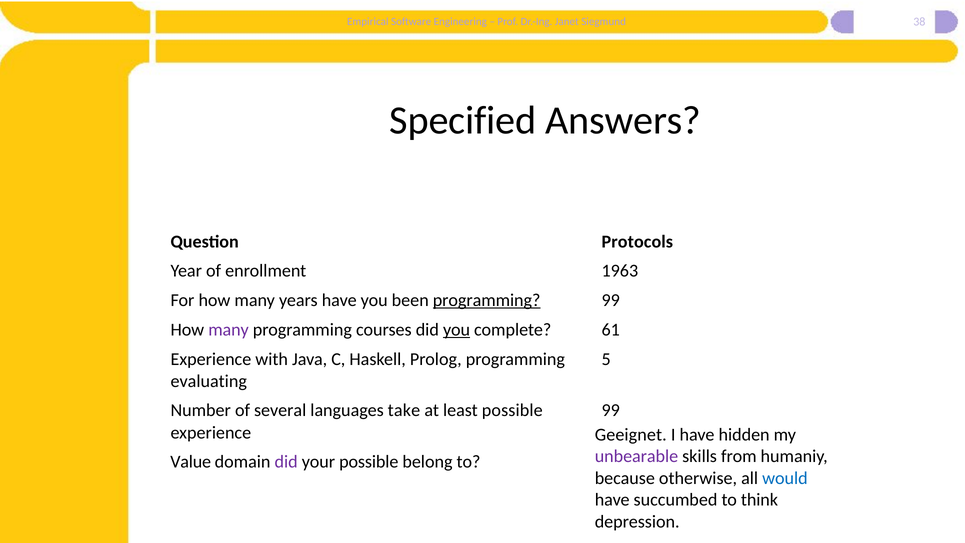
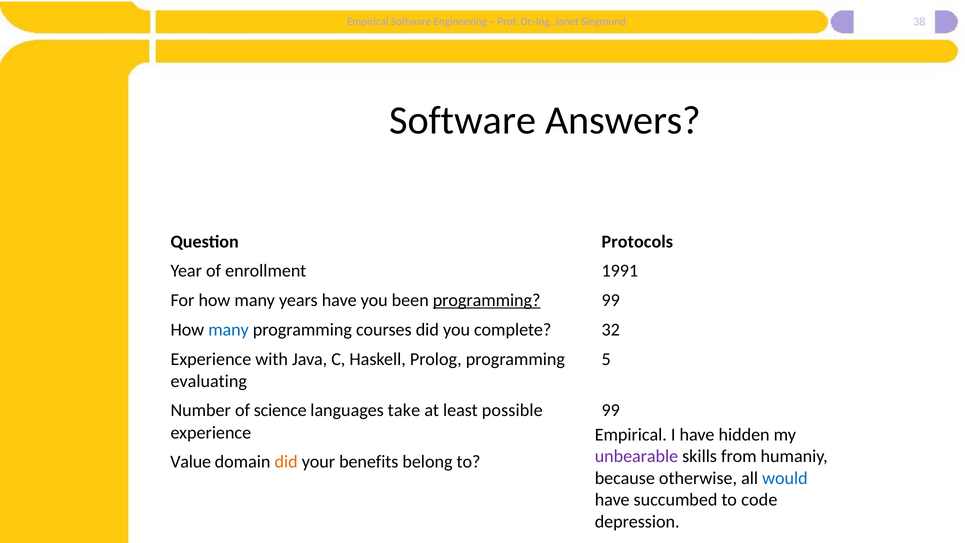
Specified at (463, 120): Specified -> Software
1963: 1963 -> 1991
many at (229, 330) colour: purple -> blue
you at (457, 330) underline: present -> none
61: 61 -> 32
several: several -> science
Geeignet at (631, 435): Geeignet -> Empirical
did at (286, 462) colour: purple -> orange
your possible: possible -> benefits
think: think -> code
